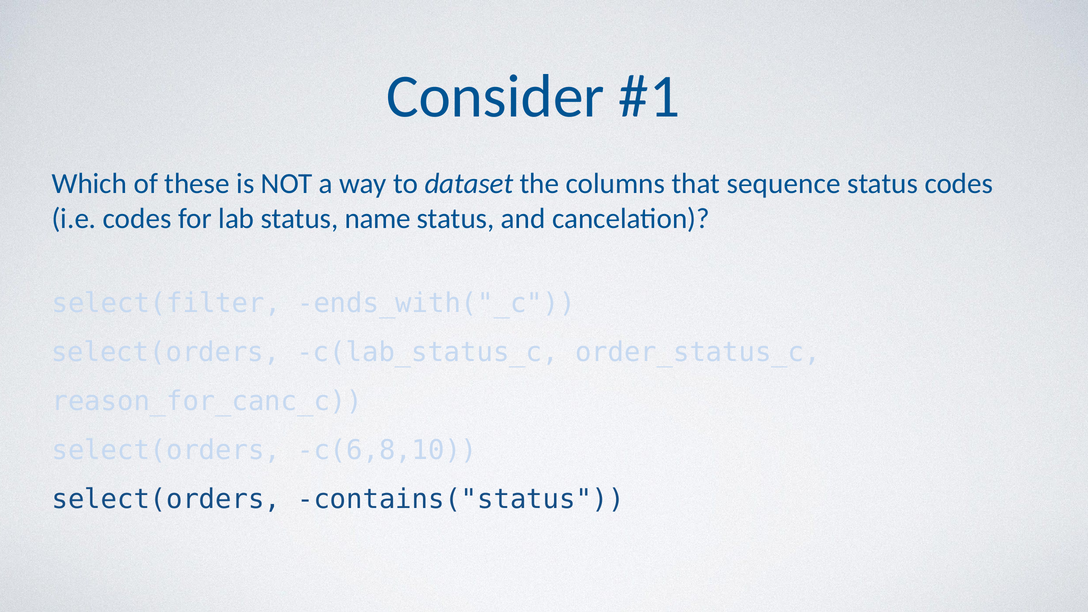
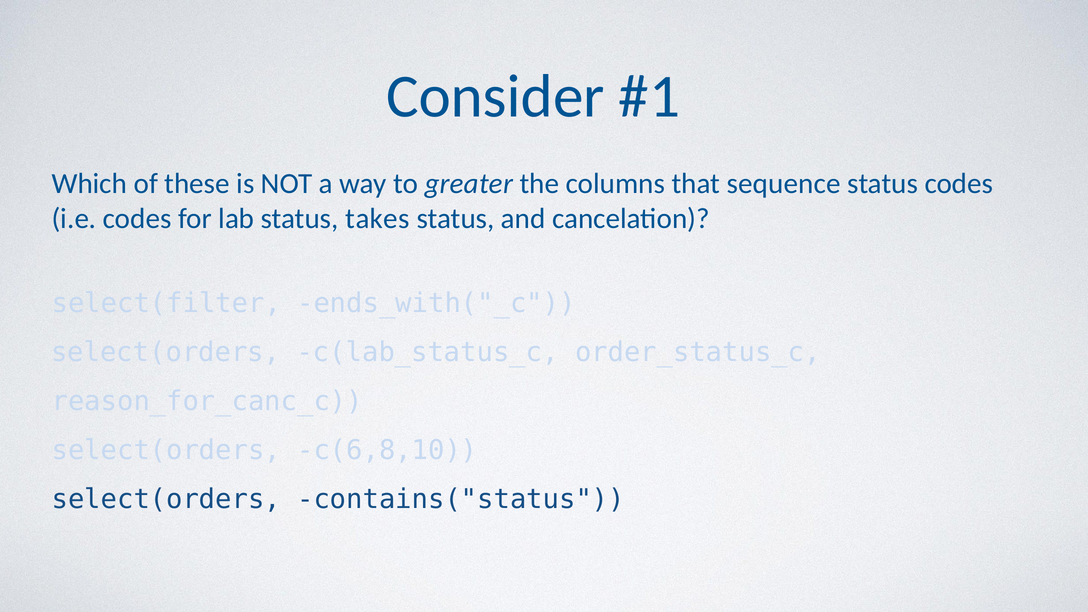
dataset: dataset -> greater
name: name -> takes
